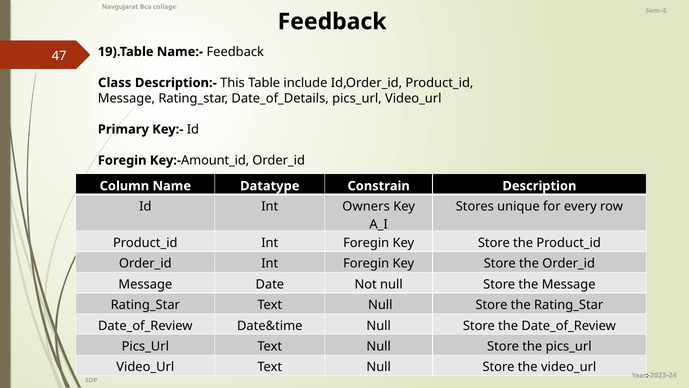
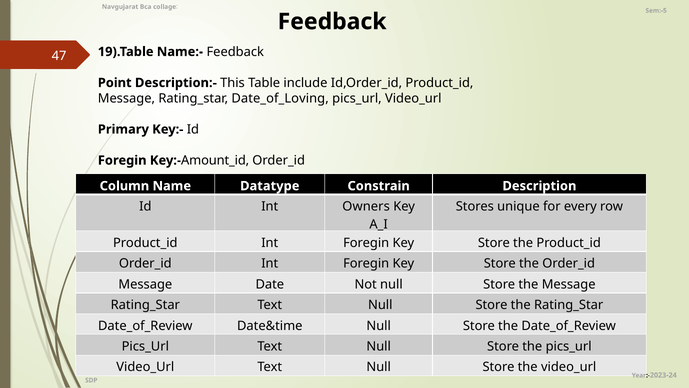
Class: Class -> Point
Date_of_Details: Date_of_Details -> Date_of_Loving
